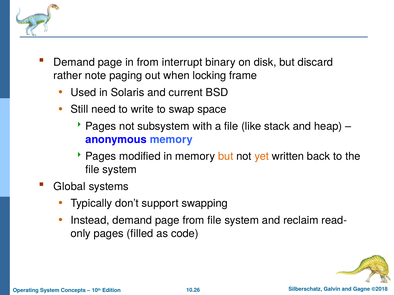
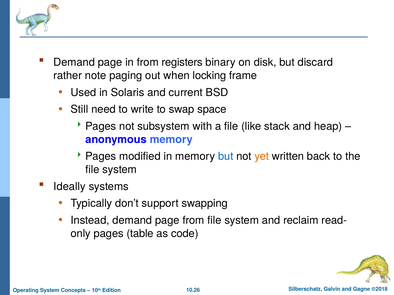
interrupt: interrupt -> registers
but at (226, 157) colour: orange -> blue
Global: Global -> Ideally
filled: filled -> table
